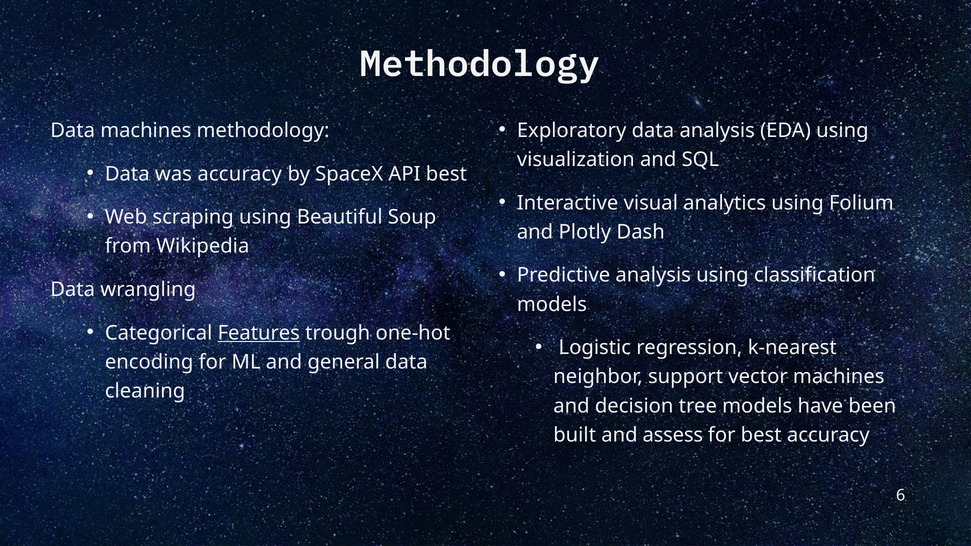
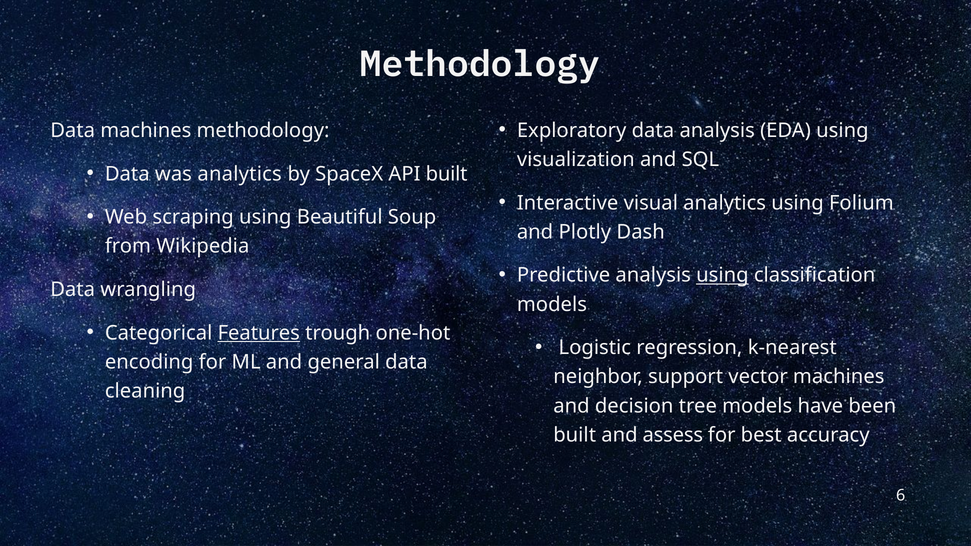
was accuracy: accuracy -> analytics
API best: best -> built
using at (722, 275) underline: none -> present
